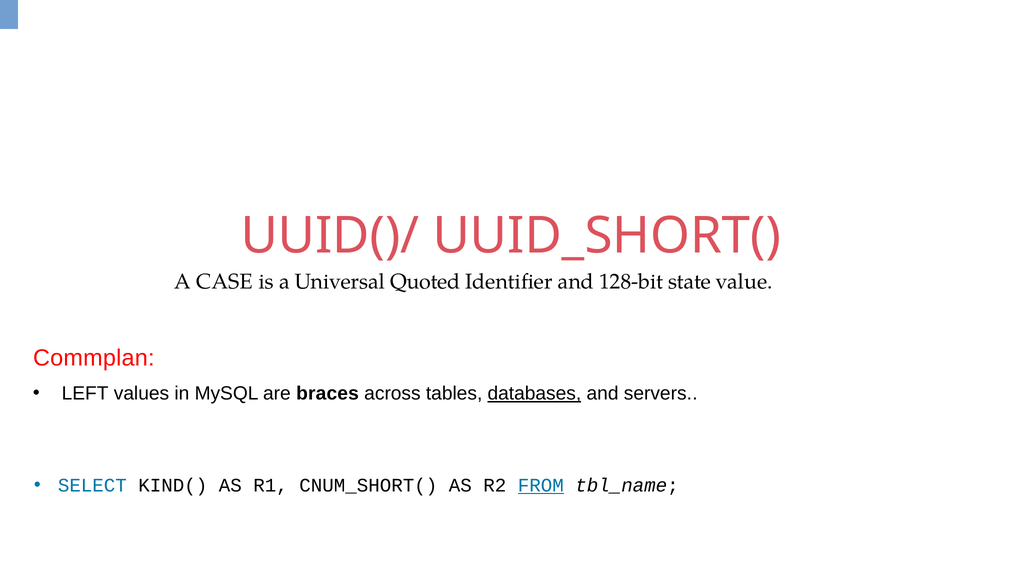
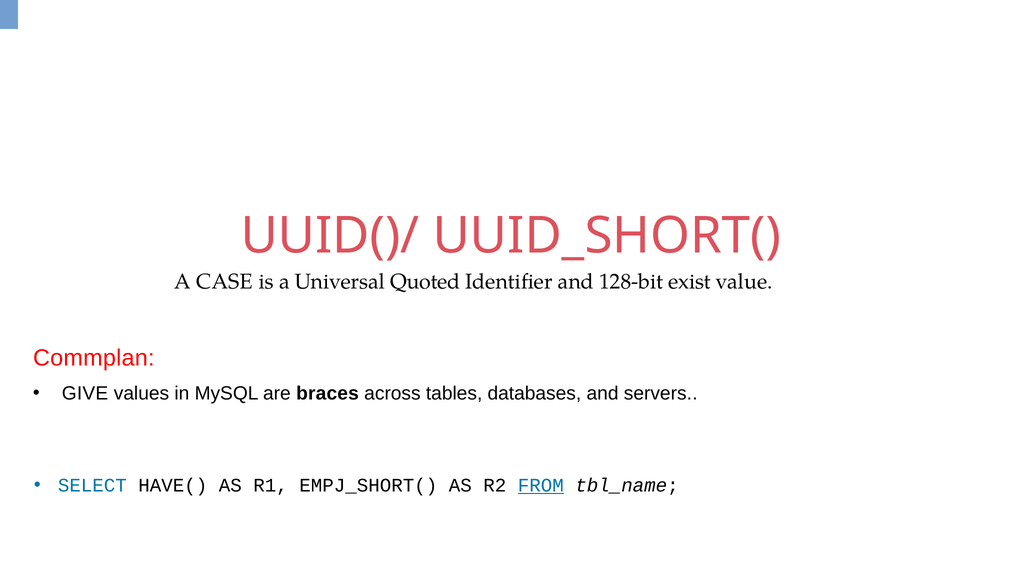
state: state -> exist
LEFT: LEFT -> GIVE
databases underline: present -> none
KIND(: KIND( -> HAVE(
CNUM_SHORT(: CNUM_SHORT( -> EMPJ_SHORT(
